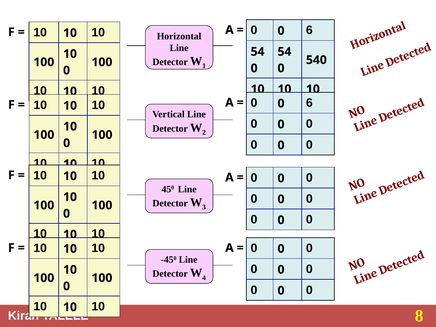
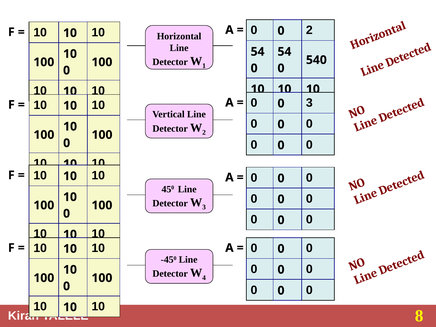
6 at (309, 30): 6 -> 2
6 at (309, 103): 6 -> 3
